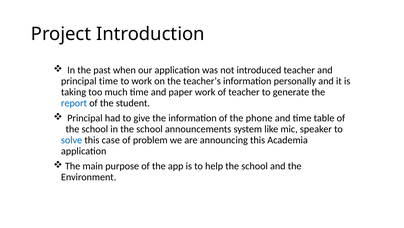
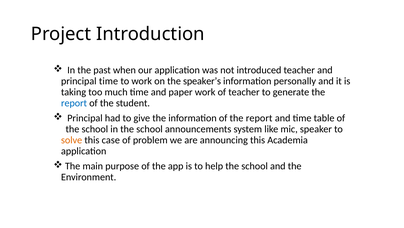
teacher’s: teacher’s -> speaker’s
of the phone: phone -> report
solve colour: blue -> orange
